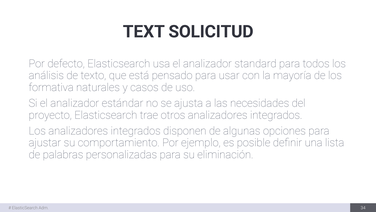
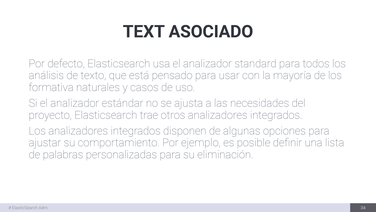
SOLICITUD: SOLICITUD -> ASOCIADO
